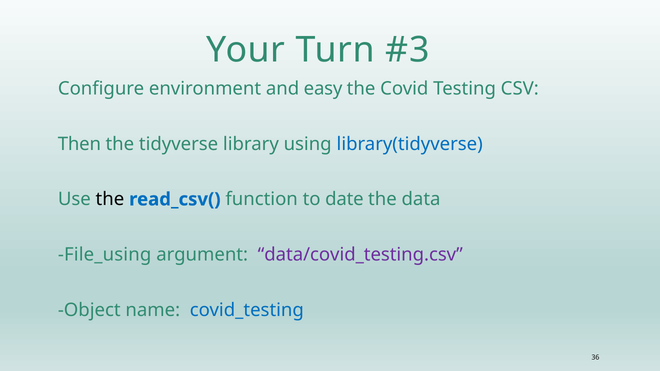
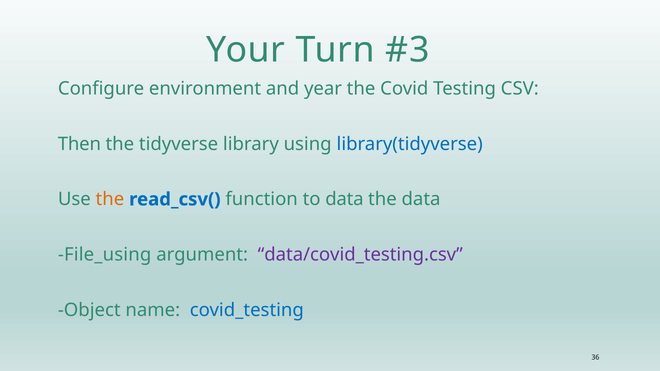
easy: easy -> year
the at (110, 199) colour: black -> orange
to date: date -> data
